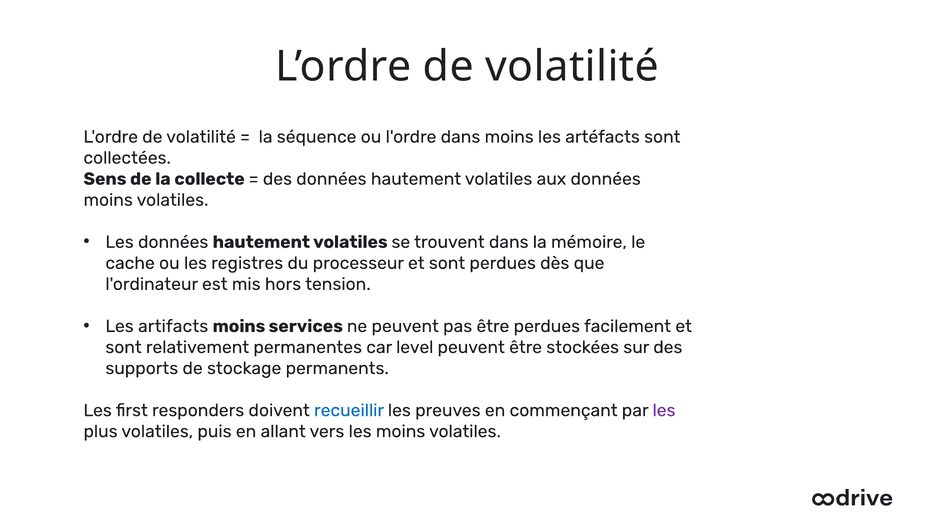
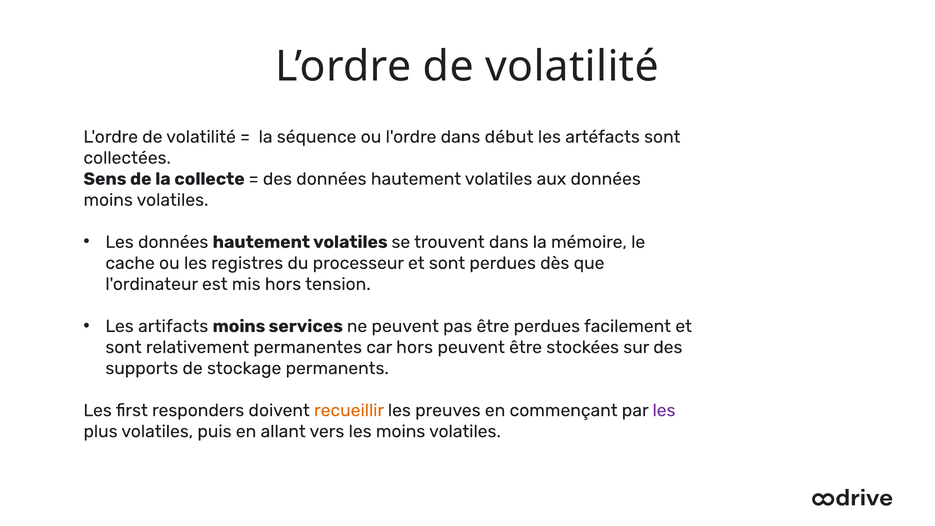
dans moins: moins -> début
car level: level -> hors
recueillir colour: blue -> orange
